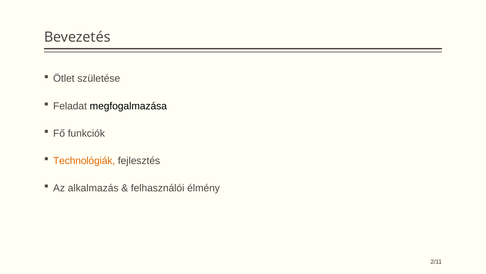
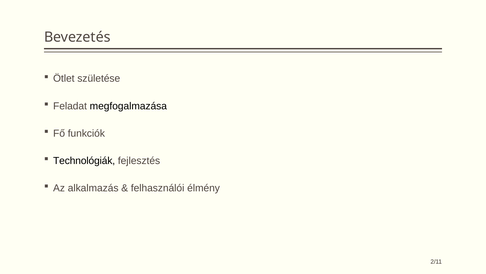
Technológiák colour: orange -> black
